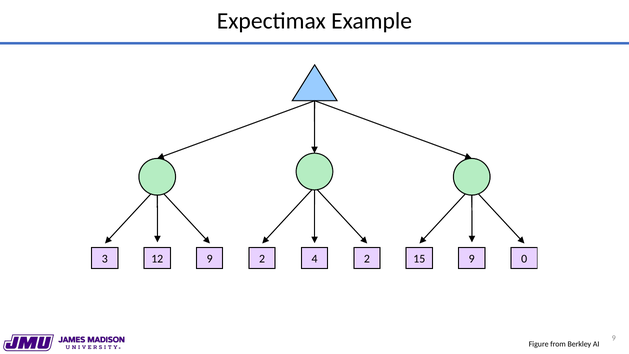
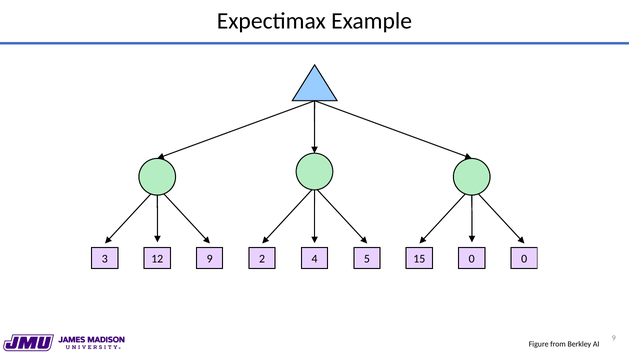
4 2: 2 -> 5
9 9: 9 -> 0
